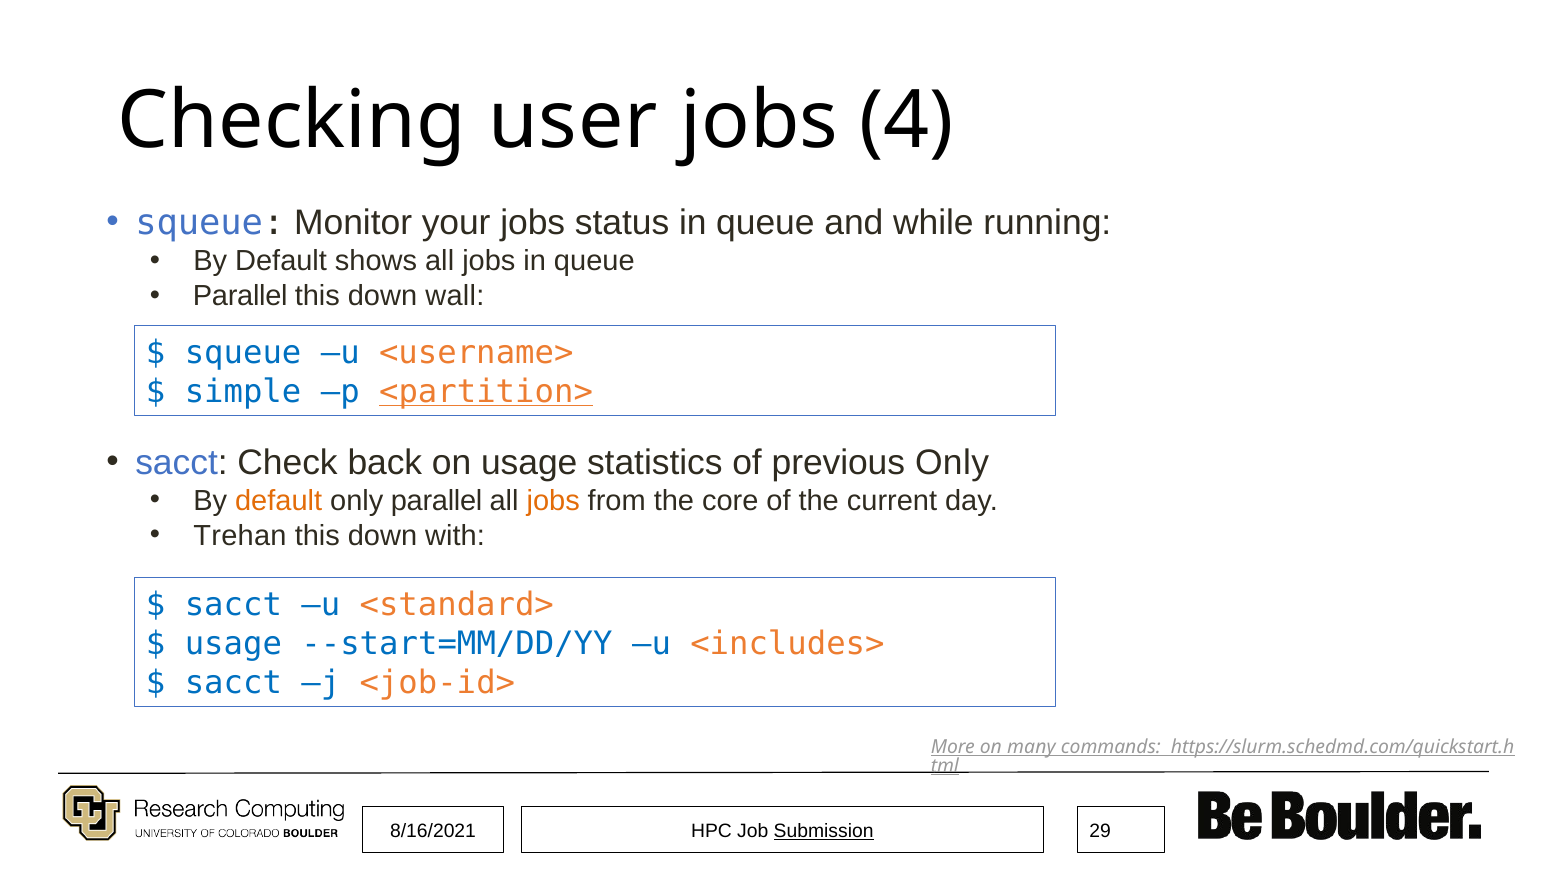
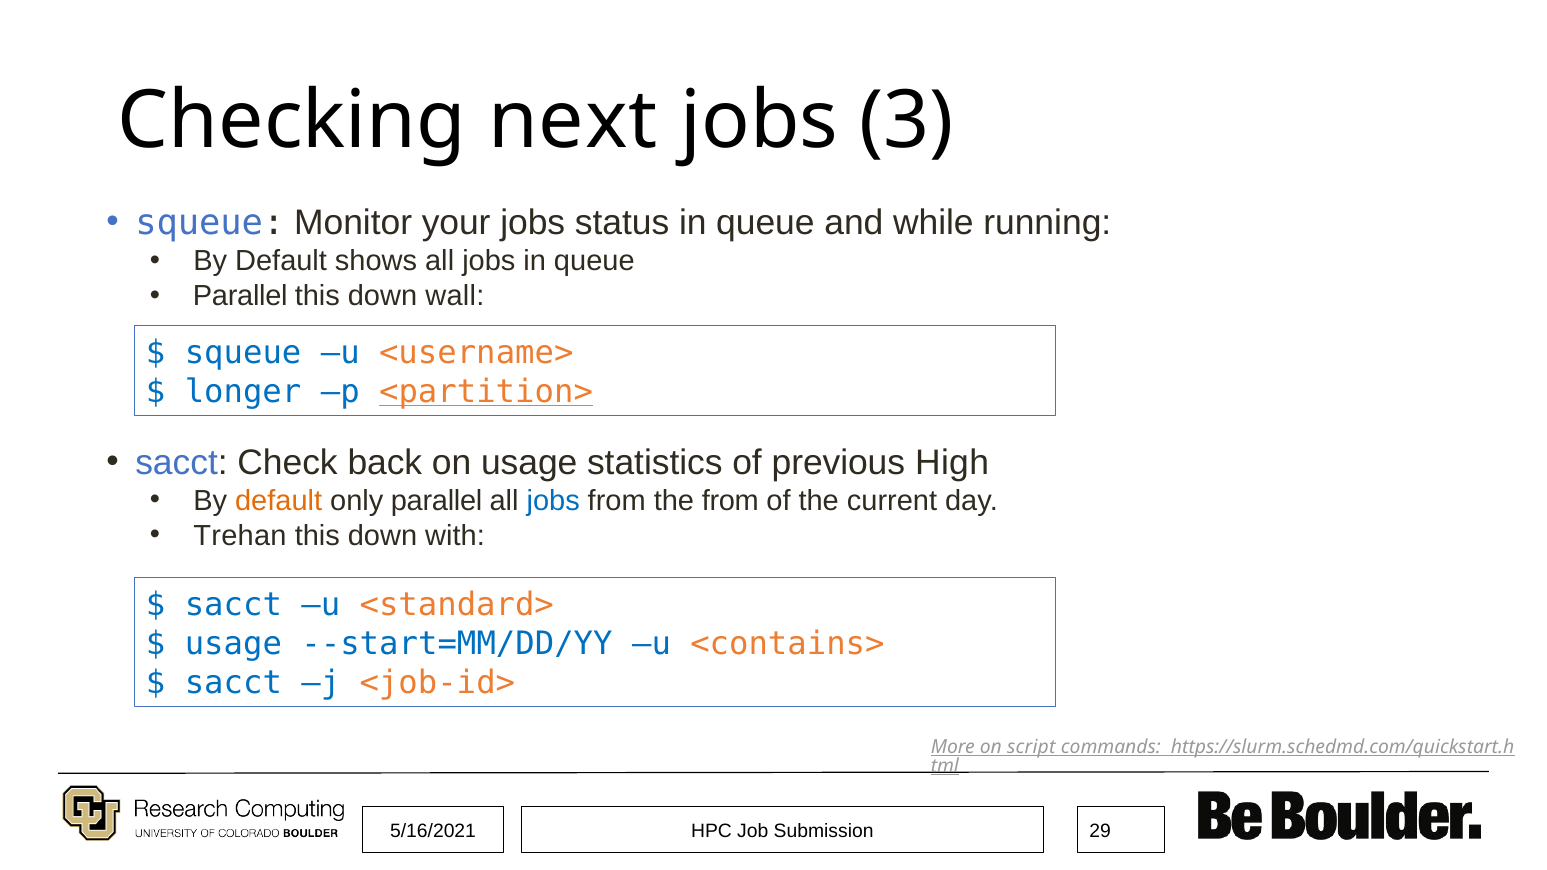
user: user -> next
4: 4 -> 3
simple: simple -> longer
previous Only: Only -> High
jobs at (553, 501) colour: orange -> blue
the core: core -> from
<includes>: <includes> -> <contains>
many: many -> script
8/16/2021: 8/16/2021 -> 5/16/2021
Submission underline: present -> none
